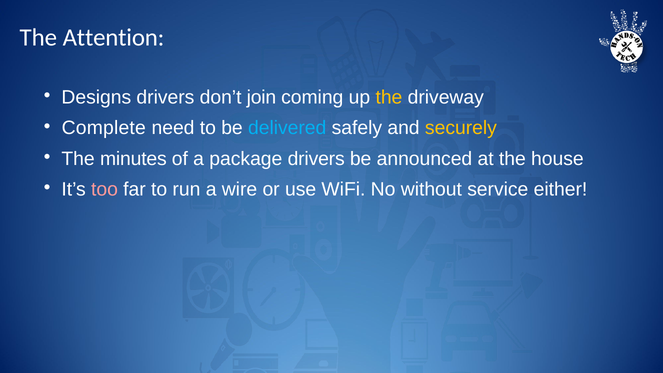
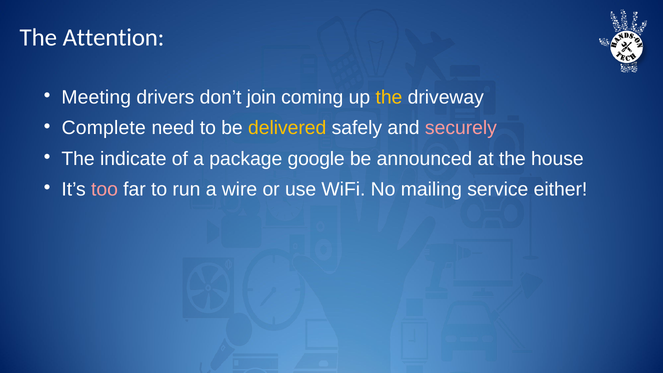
Designs: Designs -> Meeting
delivered colour: light blue -> yellow
securely colour: yellow -> pink
minutes: minutes -> indicate
package drivers: drivers -> google
without: without -> mailing
